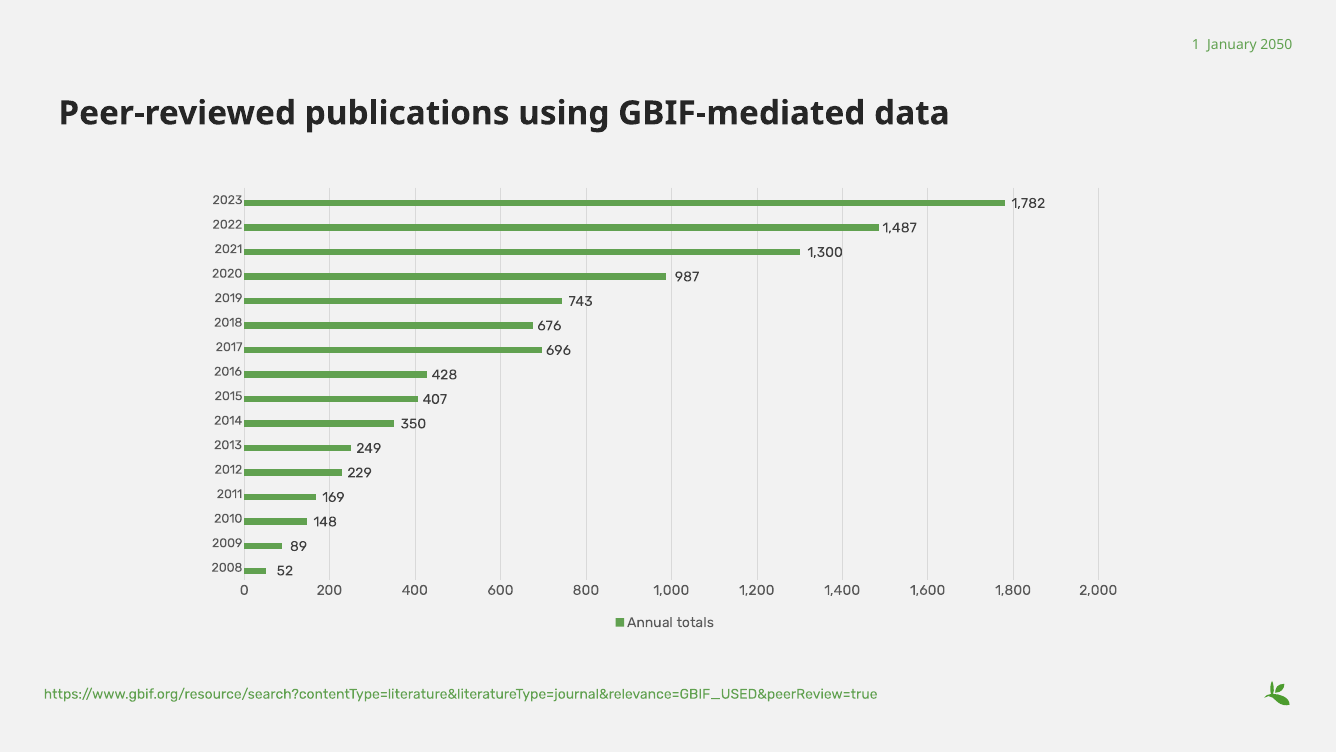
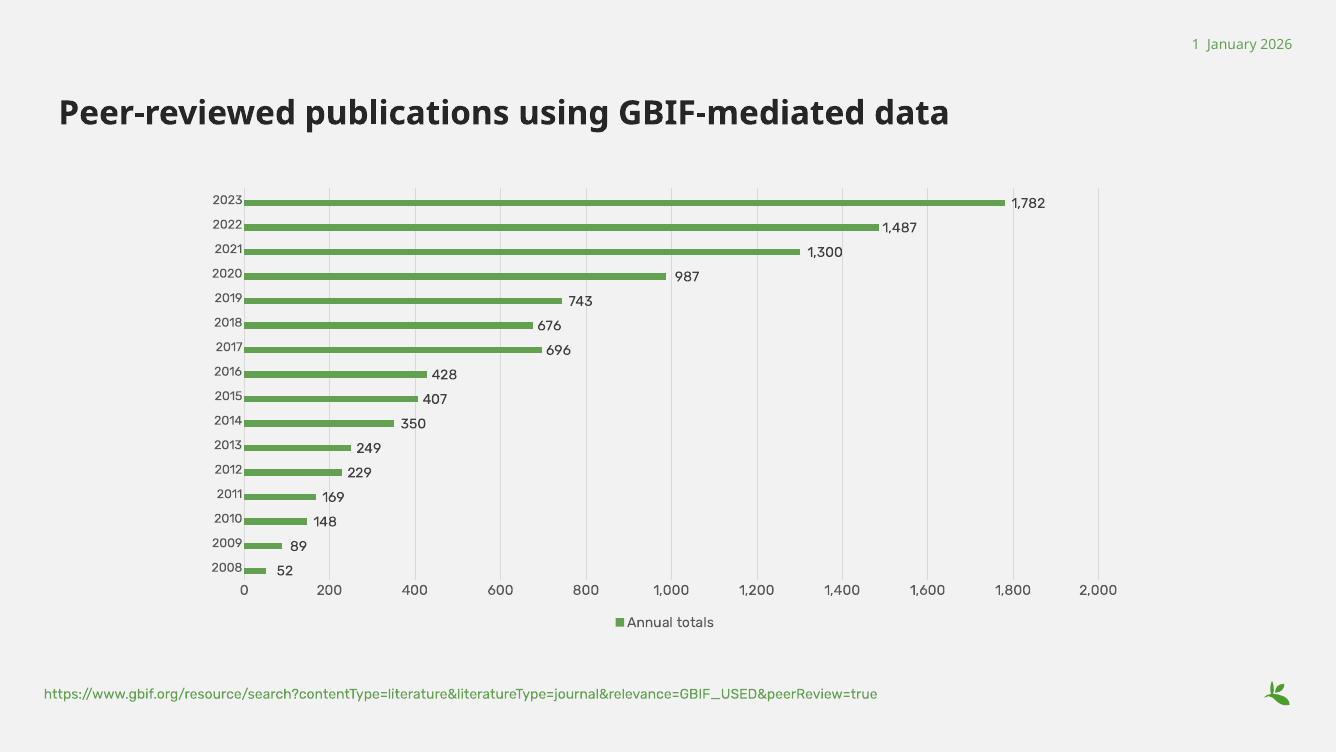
2050: 2050 -> 2026
